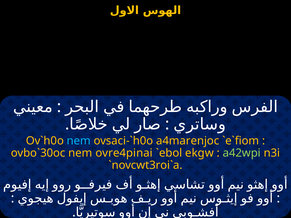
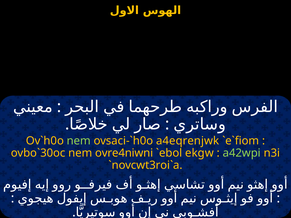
nem at (79, 141) colour: light blue -> light green
a4marenjoc: a4marenjoc -> a4eqrenjwk
ovre4pinai: ovre4pinai -> ovre4niwni
